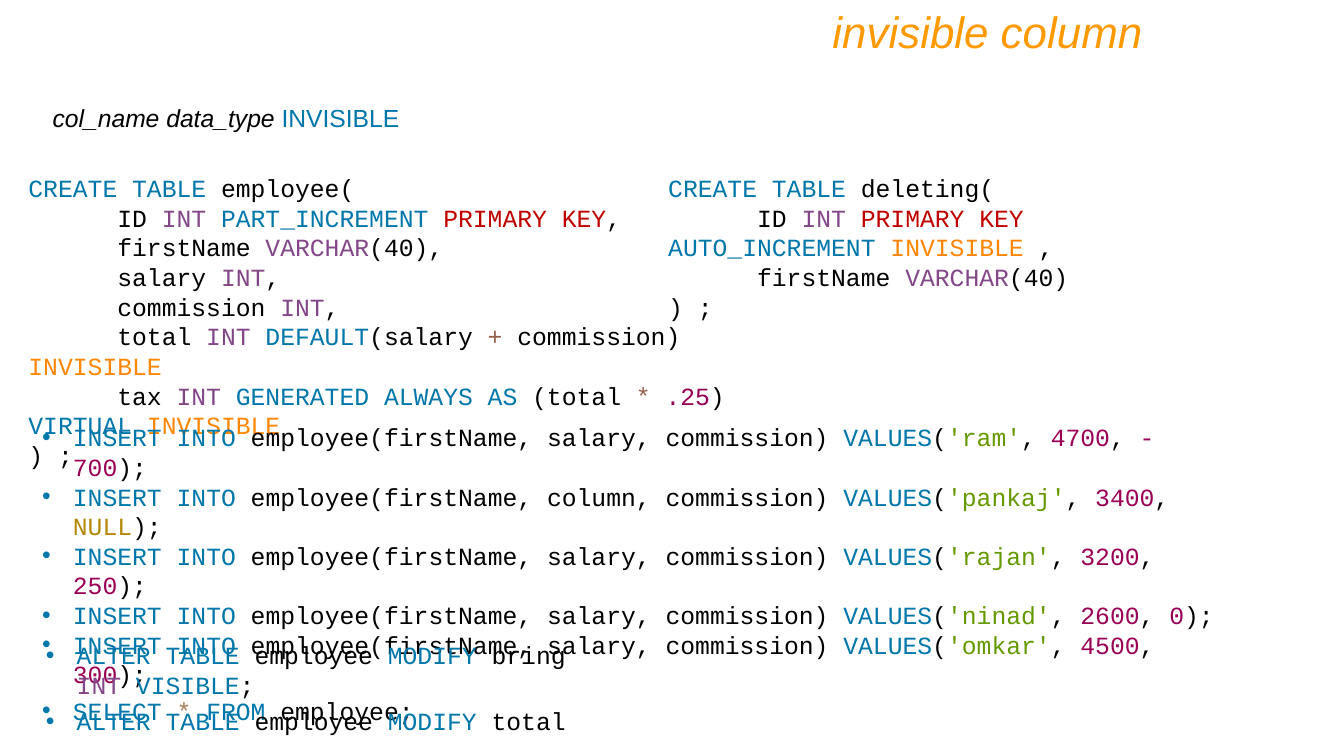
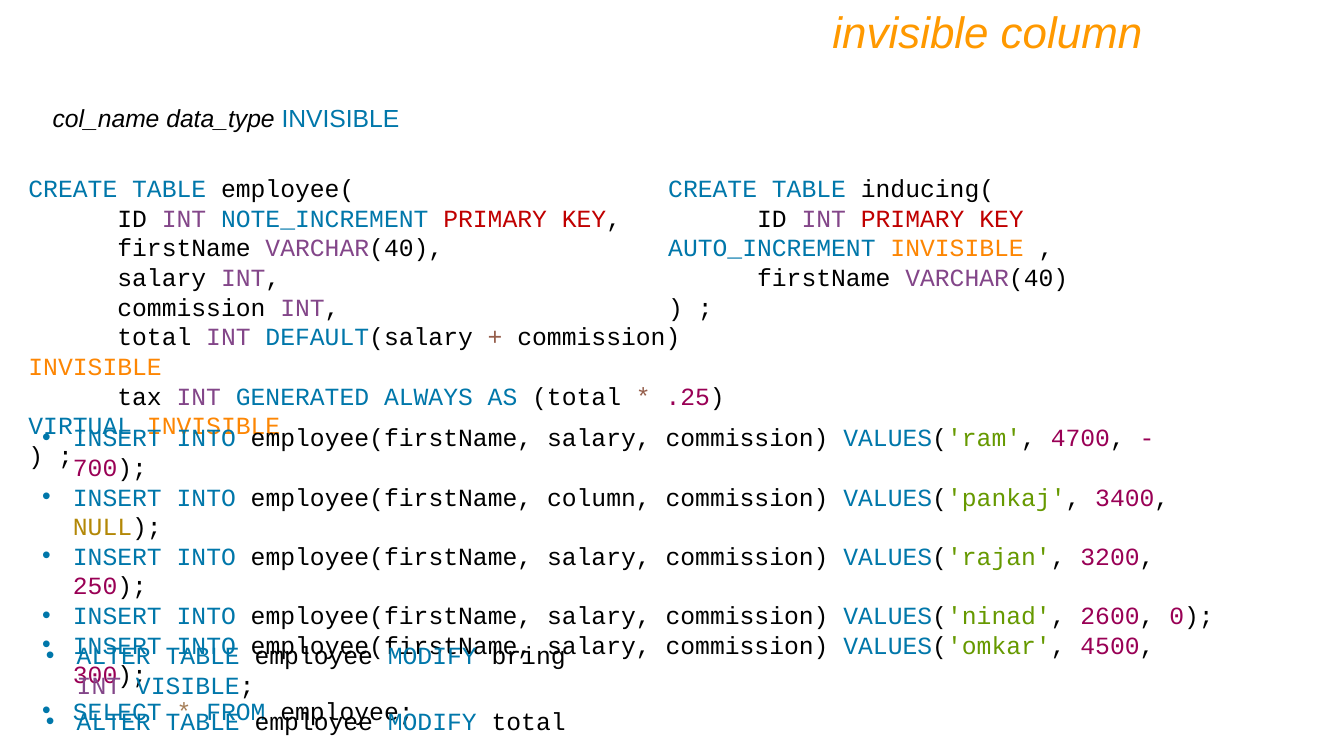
deleting(: deleting( -> inducing(
PART_INCREMENT: PART_INCREMENT -> NOTE_INCREMENT
